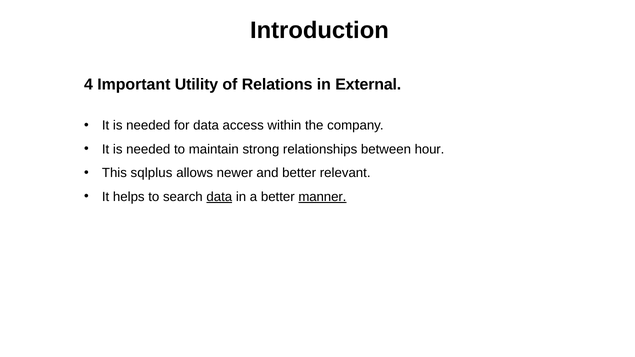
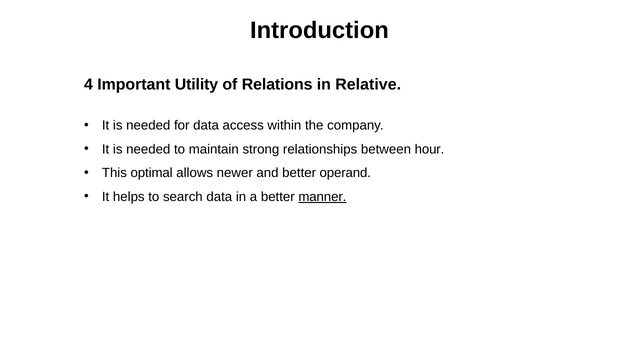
External: External -> Relative
sqlplus: sqlplus -> optimal
relevant: relevant -> operand
data at (219, 197) underline: present -> none
